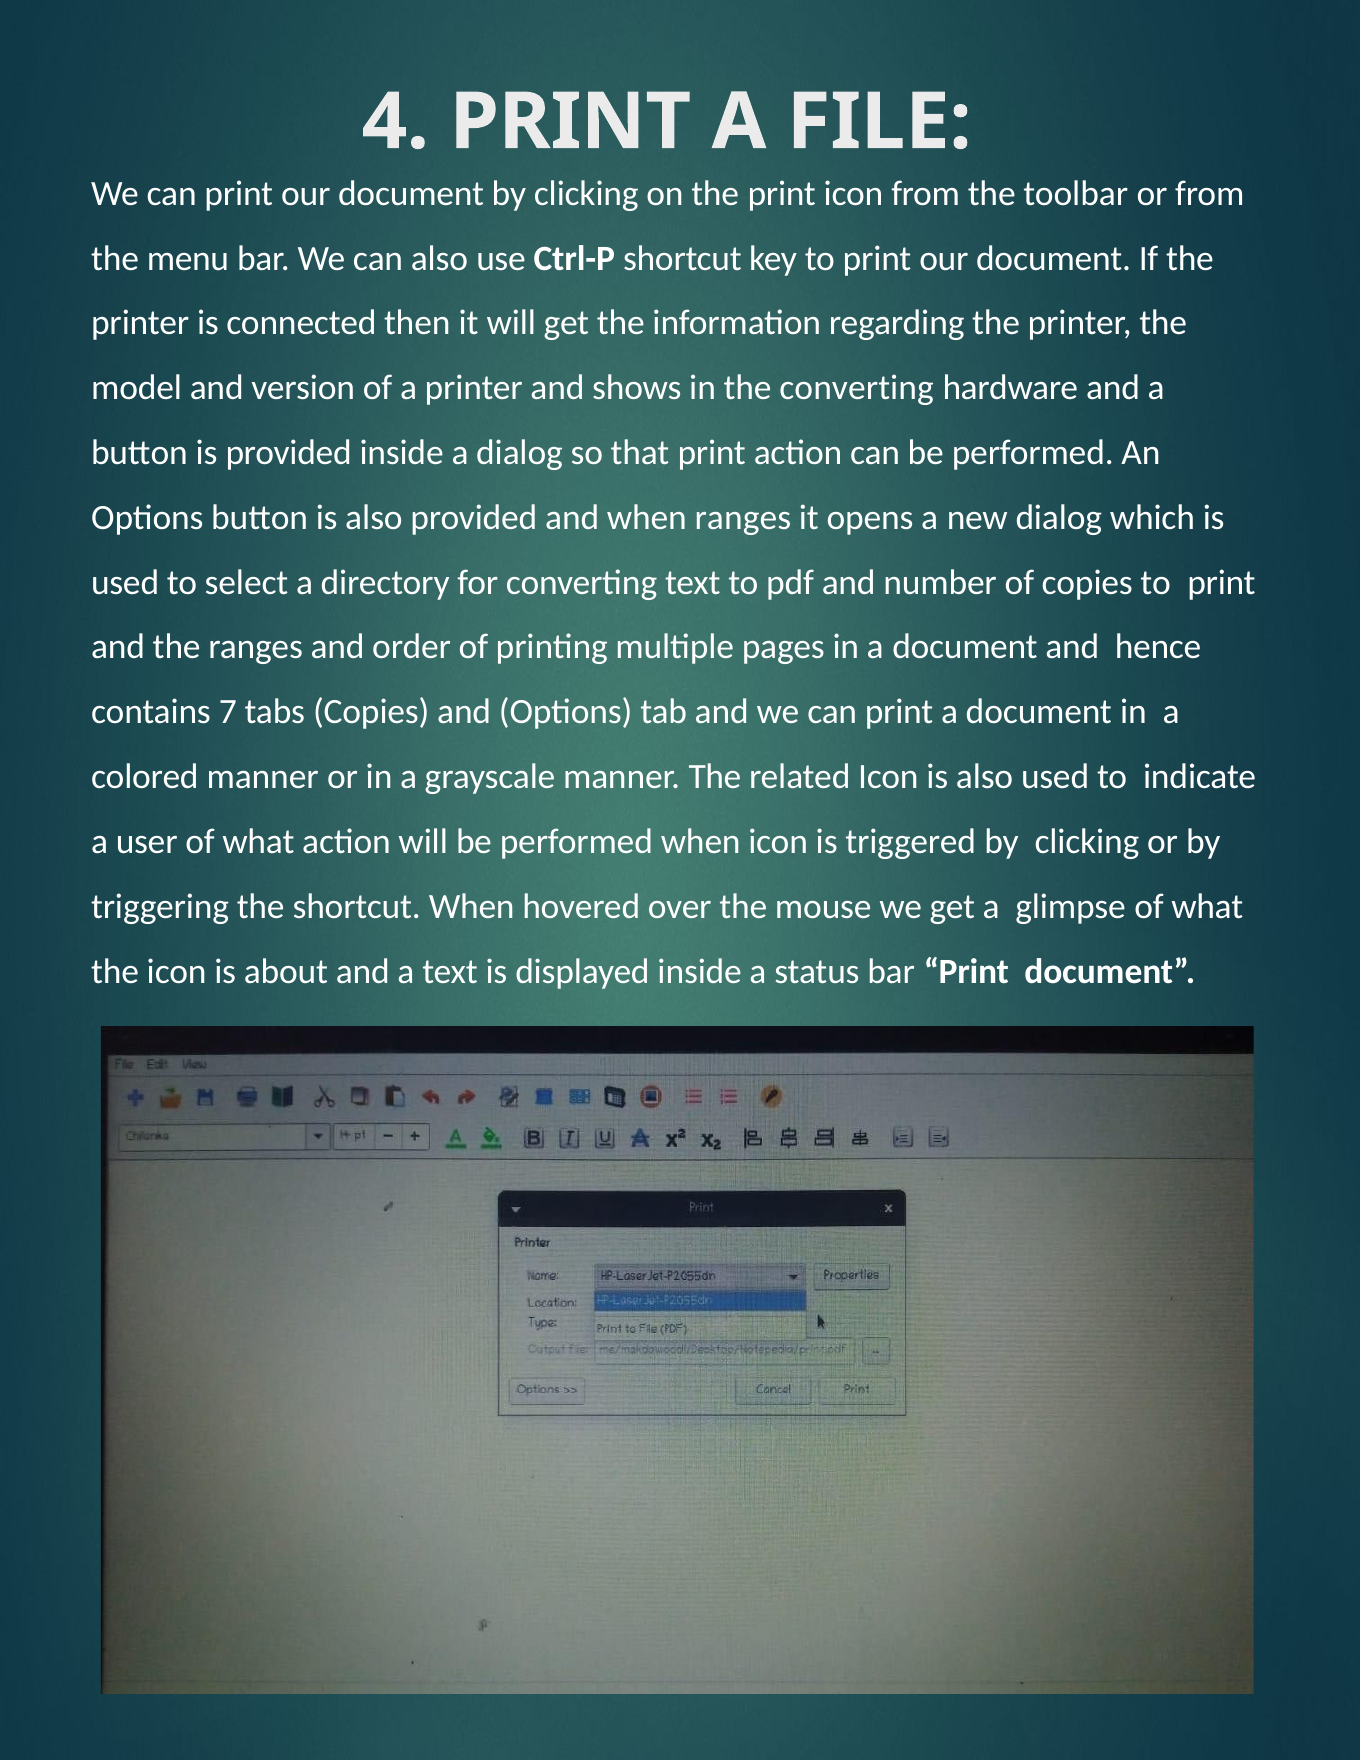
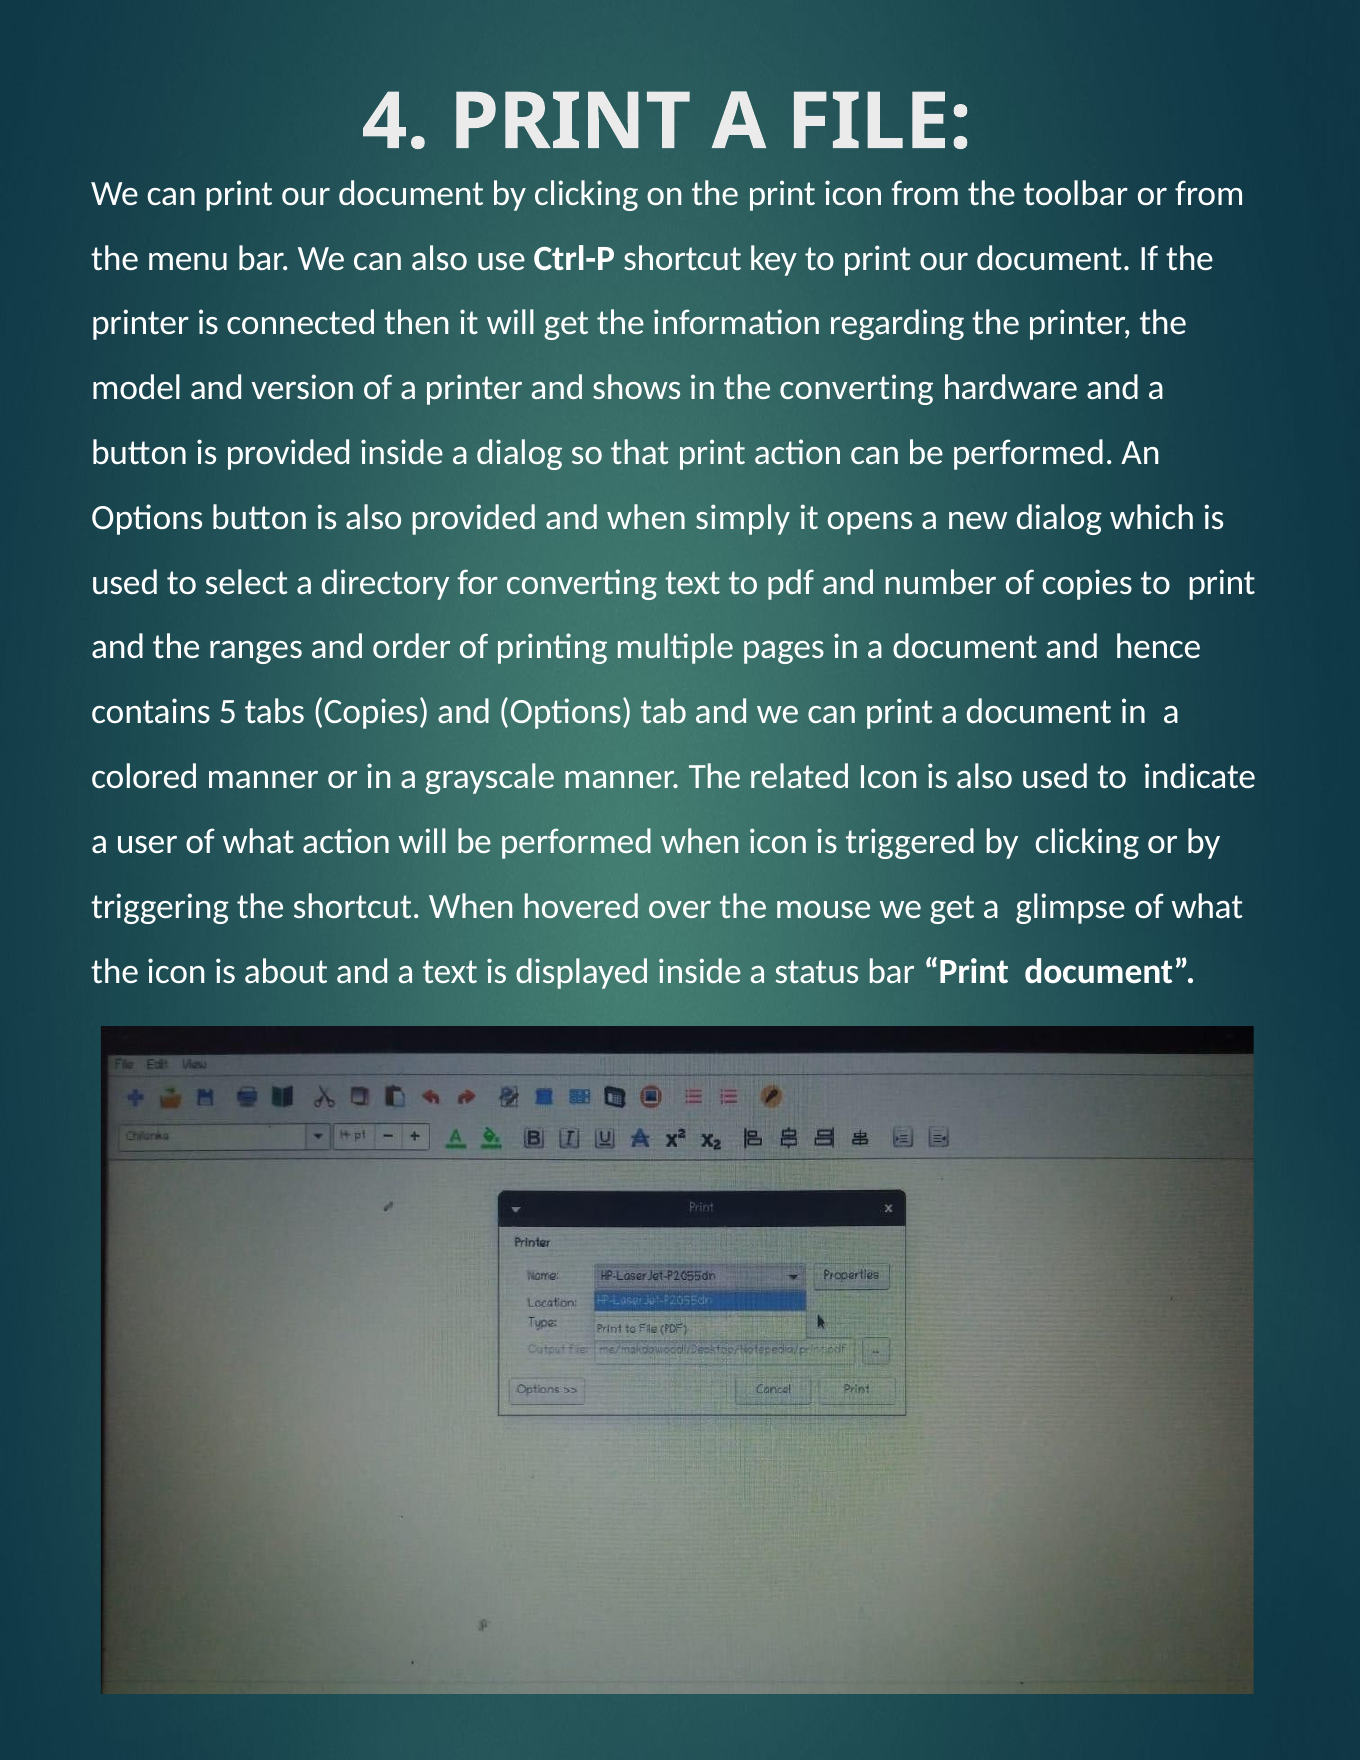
when ranges: ranges -> simply
7: 7 -> 5
